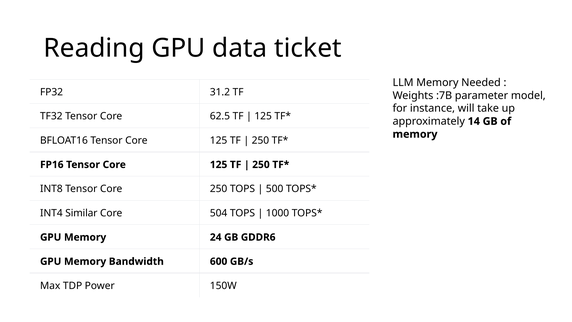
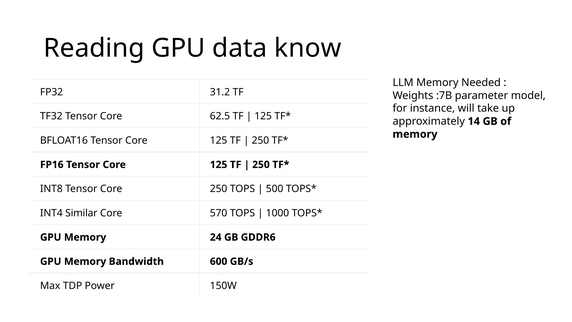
ticket: ticket -> know
504: 504 -> 570
